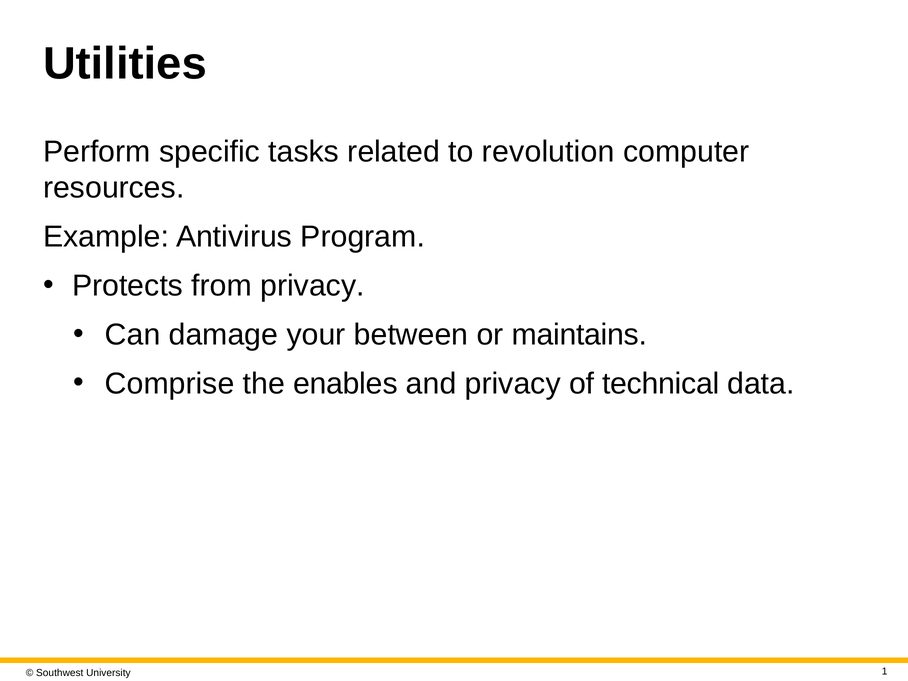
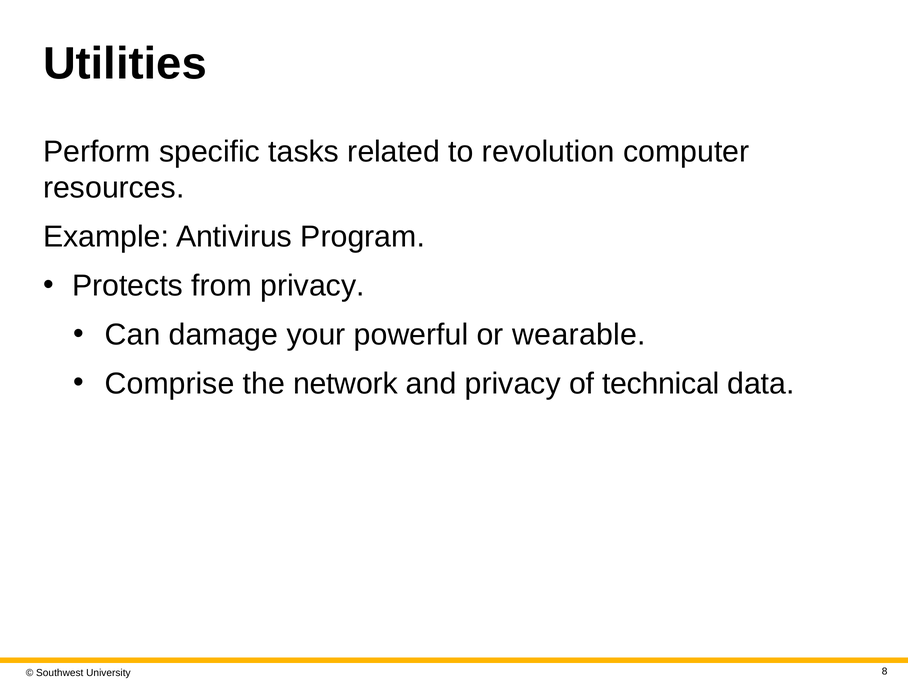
between: between -> powerful
maintains: maintains -> wearable
enables: enables -> network
1: 1 -> 8
